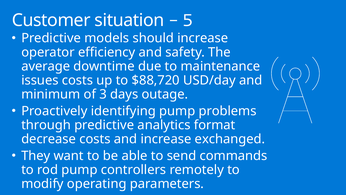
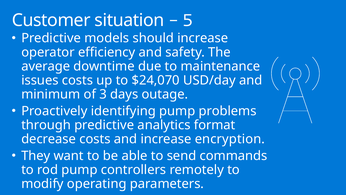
$88,720: $88,720 -> $24,070
exchanged: exchanged -> encryption
